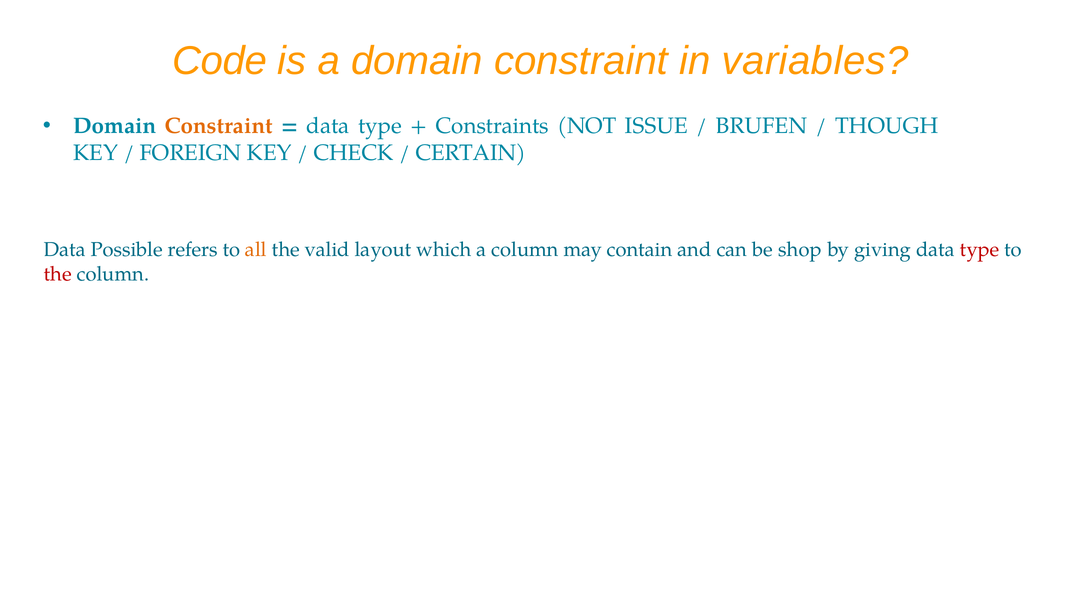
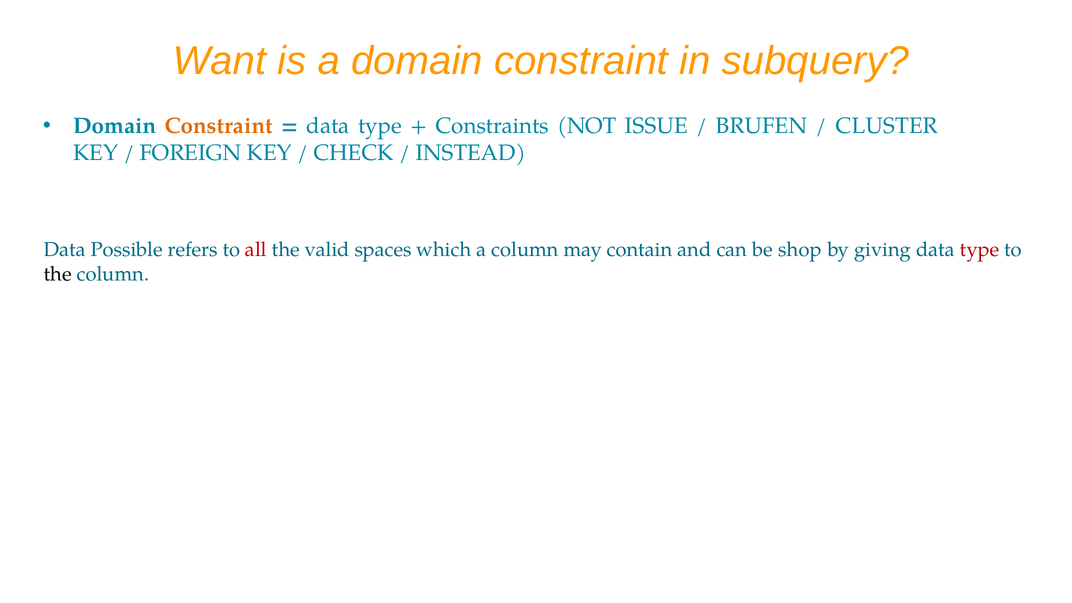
Code: Code -> Want
variables: variables -> subquery
THOUGH: THOUGH -> CLUSTER
CERTAIN: CERTAIN -> INSTEAD
all colour: orange -> red
layout: layout -> spaces
the at (58, 274) colour: red -> black
